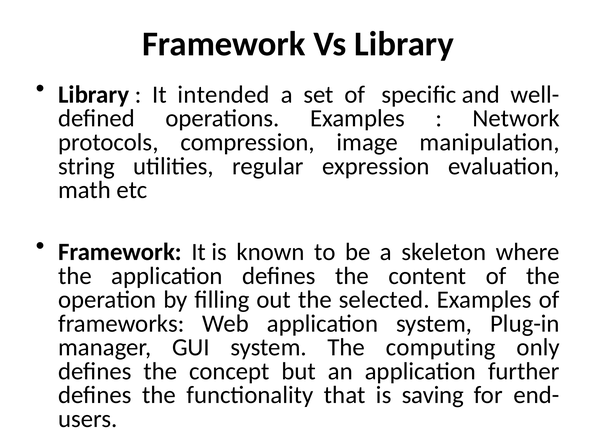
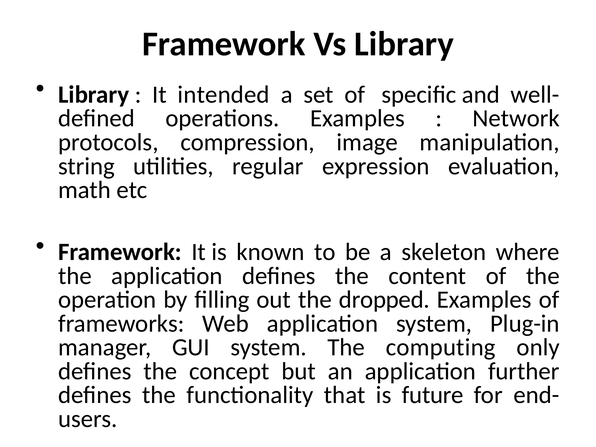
selected: selected -> dropped
saving: saving -> future
